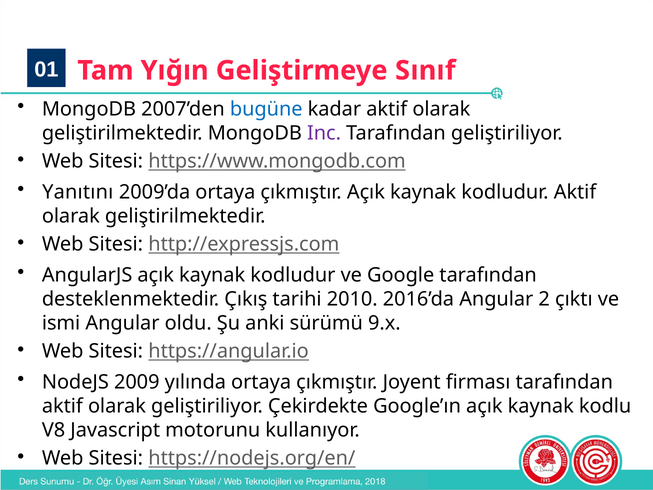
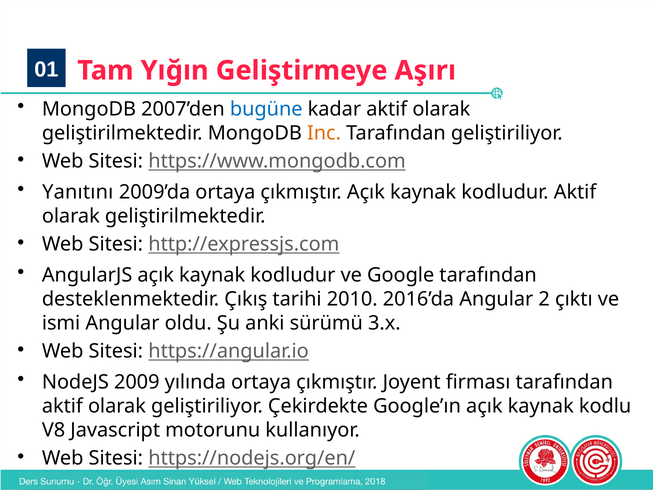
Sınıf: Sınıf -> Aşırı
Inc colour: purple -> orange
9.x: 9.x -> 3.x
